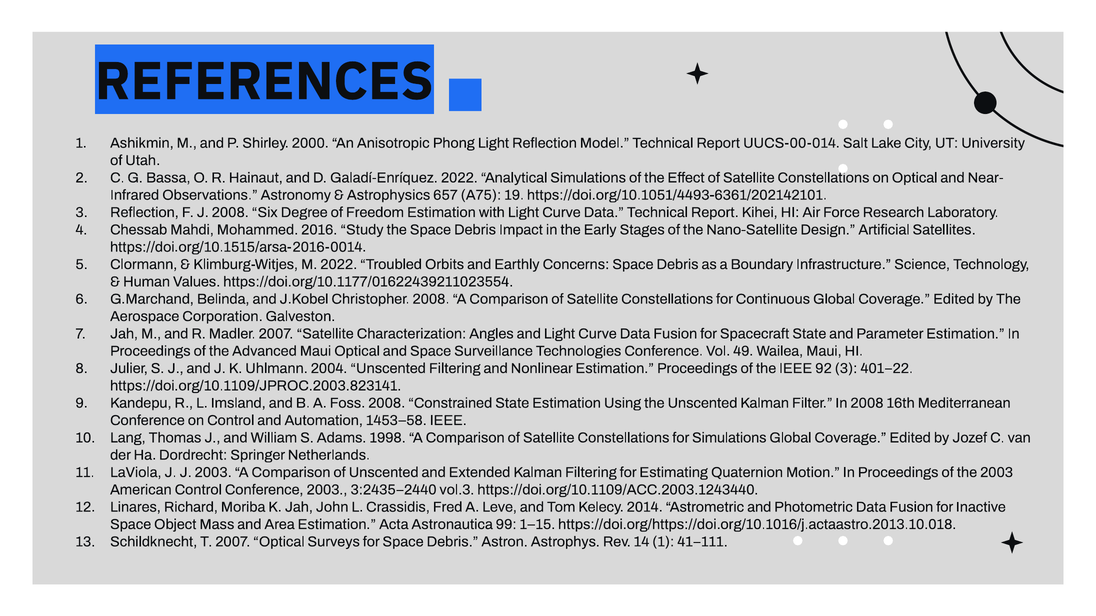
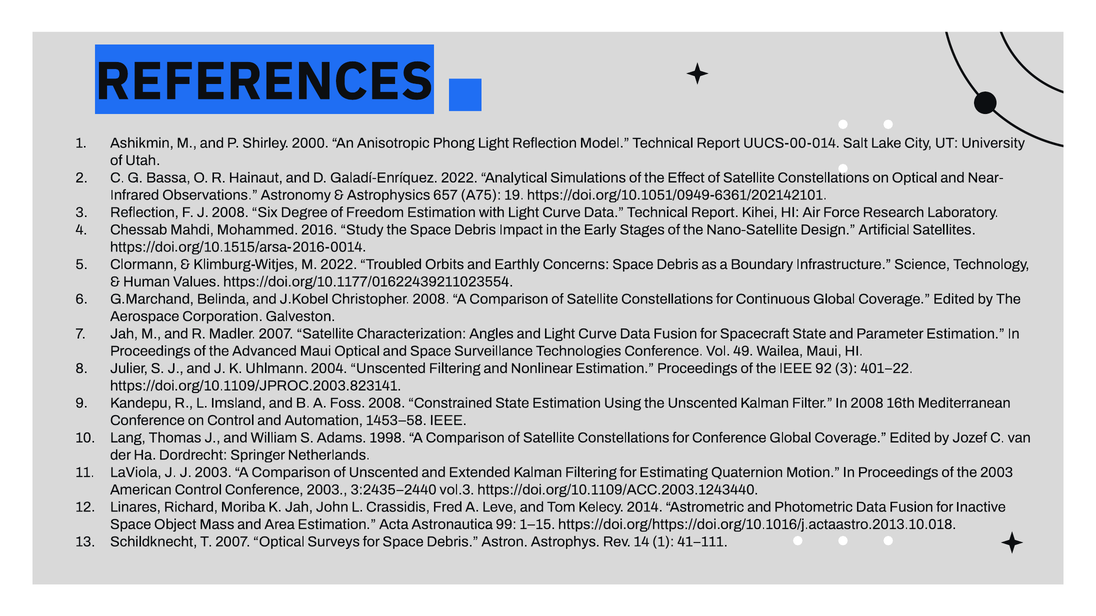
https://doi.org/10.1051/4493-6361/202142101: https://doi.org/10.1051/4493-6361/202142101 -> https://doi.org/10.1051/0949-6361/202142101
for Simulations: Simulations -> Conference
